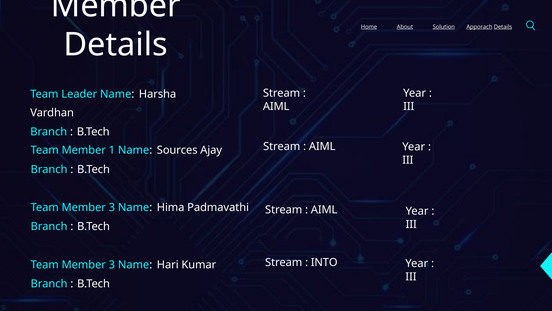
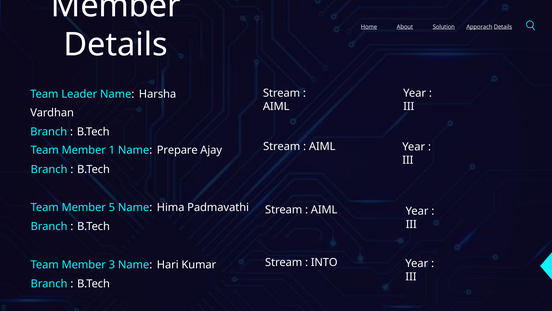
Sources: Sources -> Prepare
3 at (112, 207): 3 -> 5
